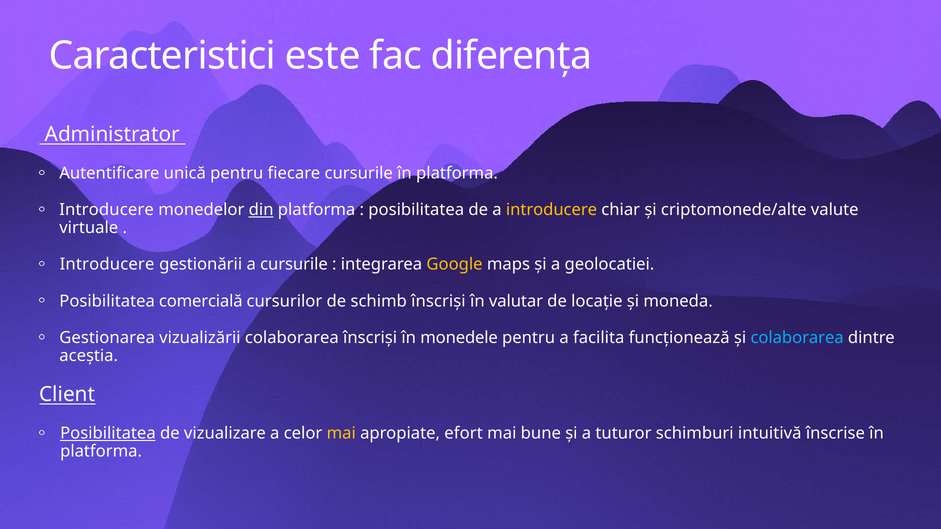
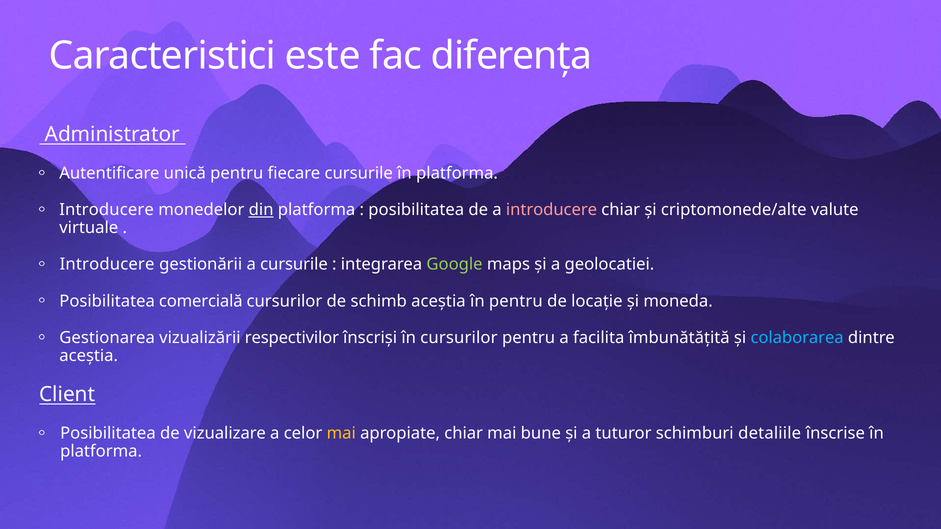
introducere at (552, 210) colour: yellow -> pink
Google colour: yellow -> light green
schimb înscriși: înscriși -> aceștia
în valutar: valutar -> pentru
vizualizării colaborarea: colaborarea -> respectivilor
în monedele: monedele -> cursurilor
funcționează: funcționează -> îmbunătățită
Posibilitatea at (108, 434) underline: present -> none
apropiate efort: efort -> chiar
intuitivă: intuitivă -> detaliile
